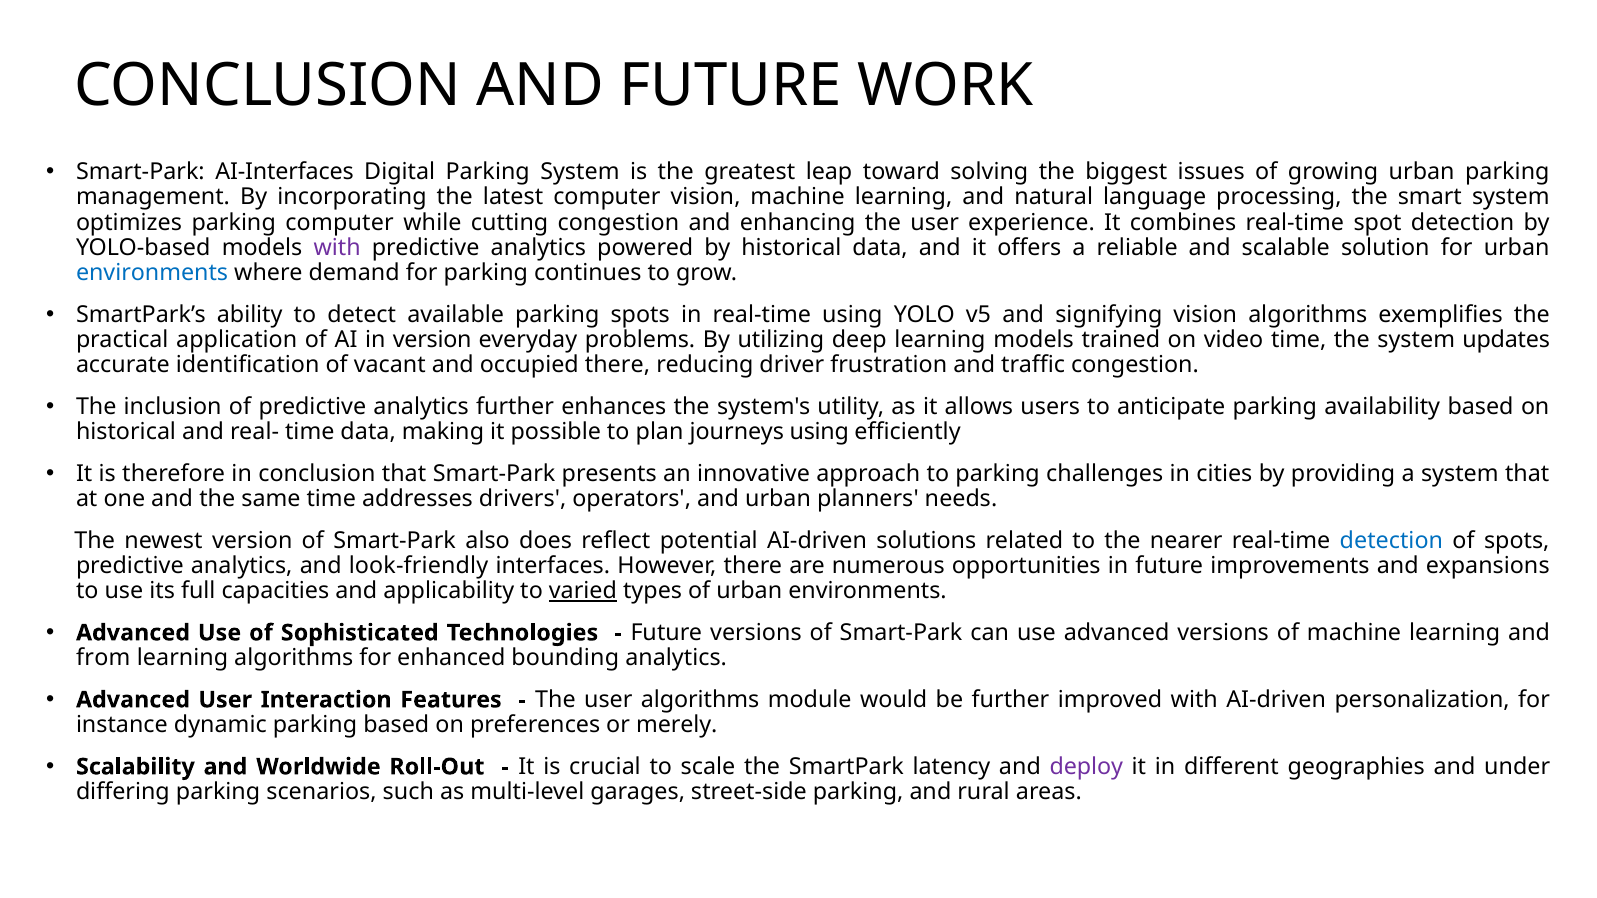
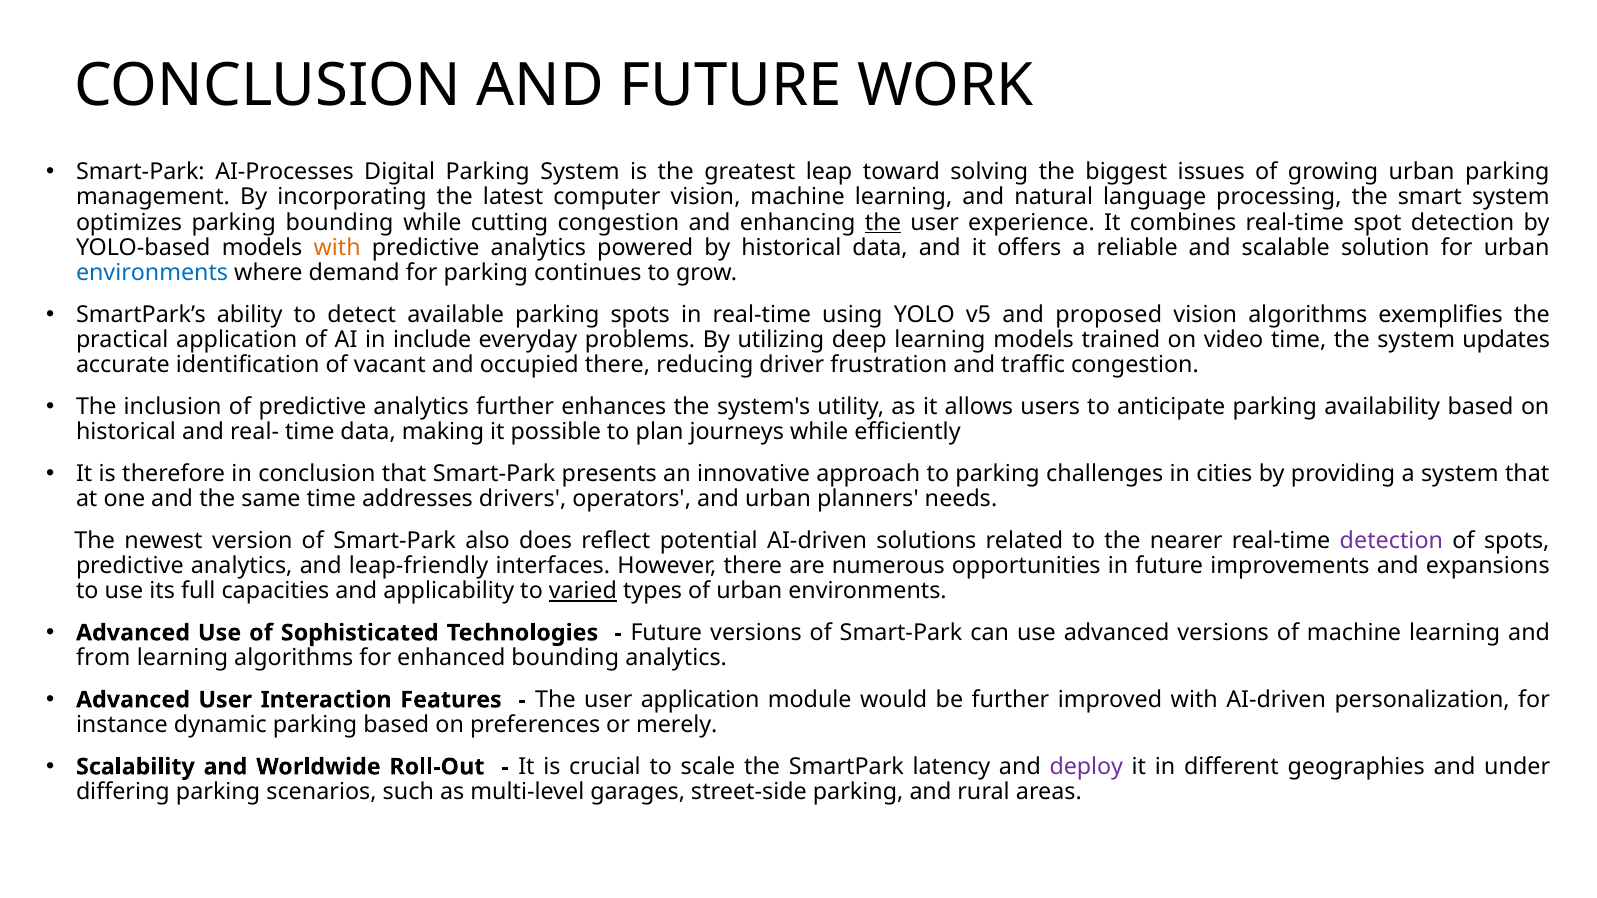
AI-Interfaces: AI-Interfaces -> AI-Processes
parking computer: computer -> bounding
the at (883, 222) underline: none -> present
with at (337, 248) colour: purple -> orange
signifying: signifying -> proposed
in version: version -> include
journeys using: using -> while
detection at (1391, 541) colour: blue -> purple
look-friendly: look-friendly -> leap-friendly
user algorithms: algorithms -> application
